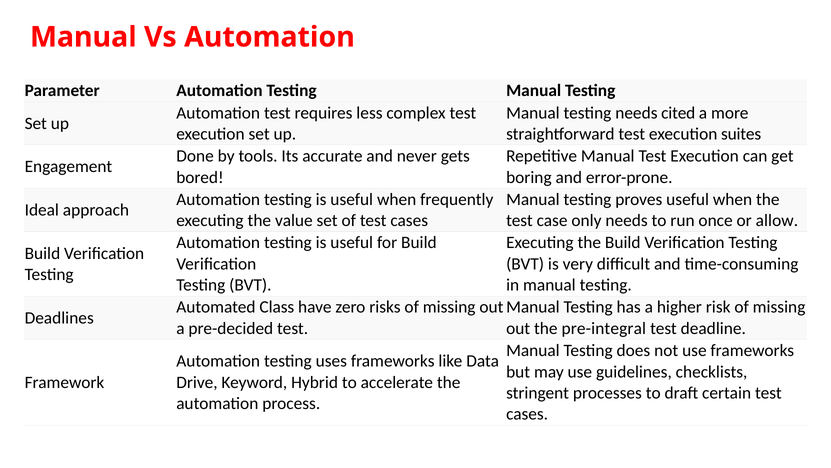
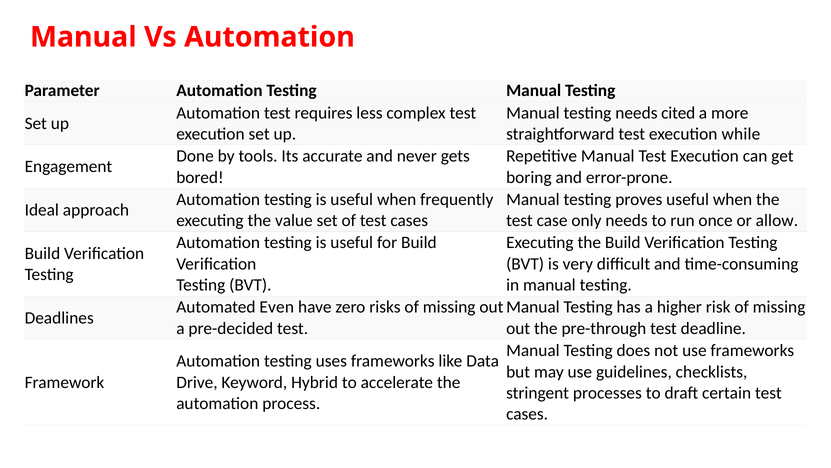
suites: suites -> while
Class: Class -> Even
pre-integral: pre-integral -> pre-through
